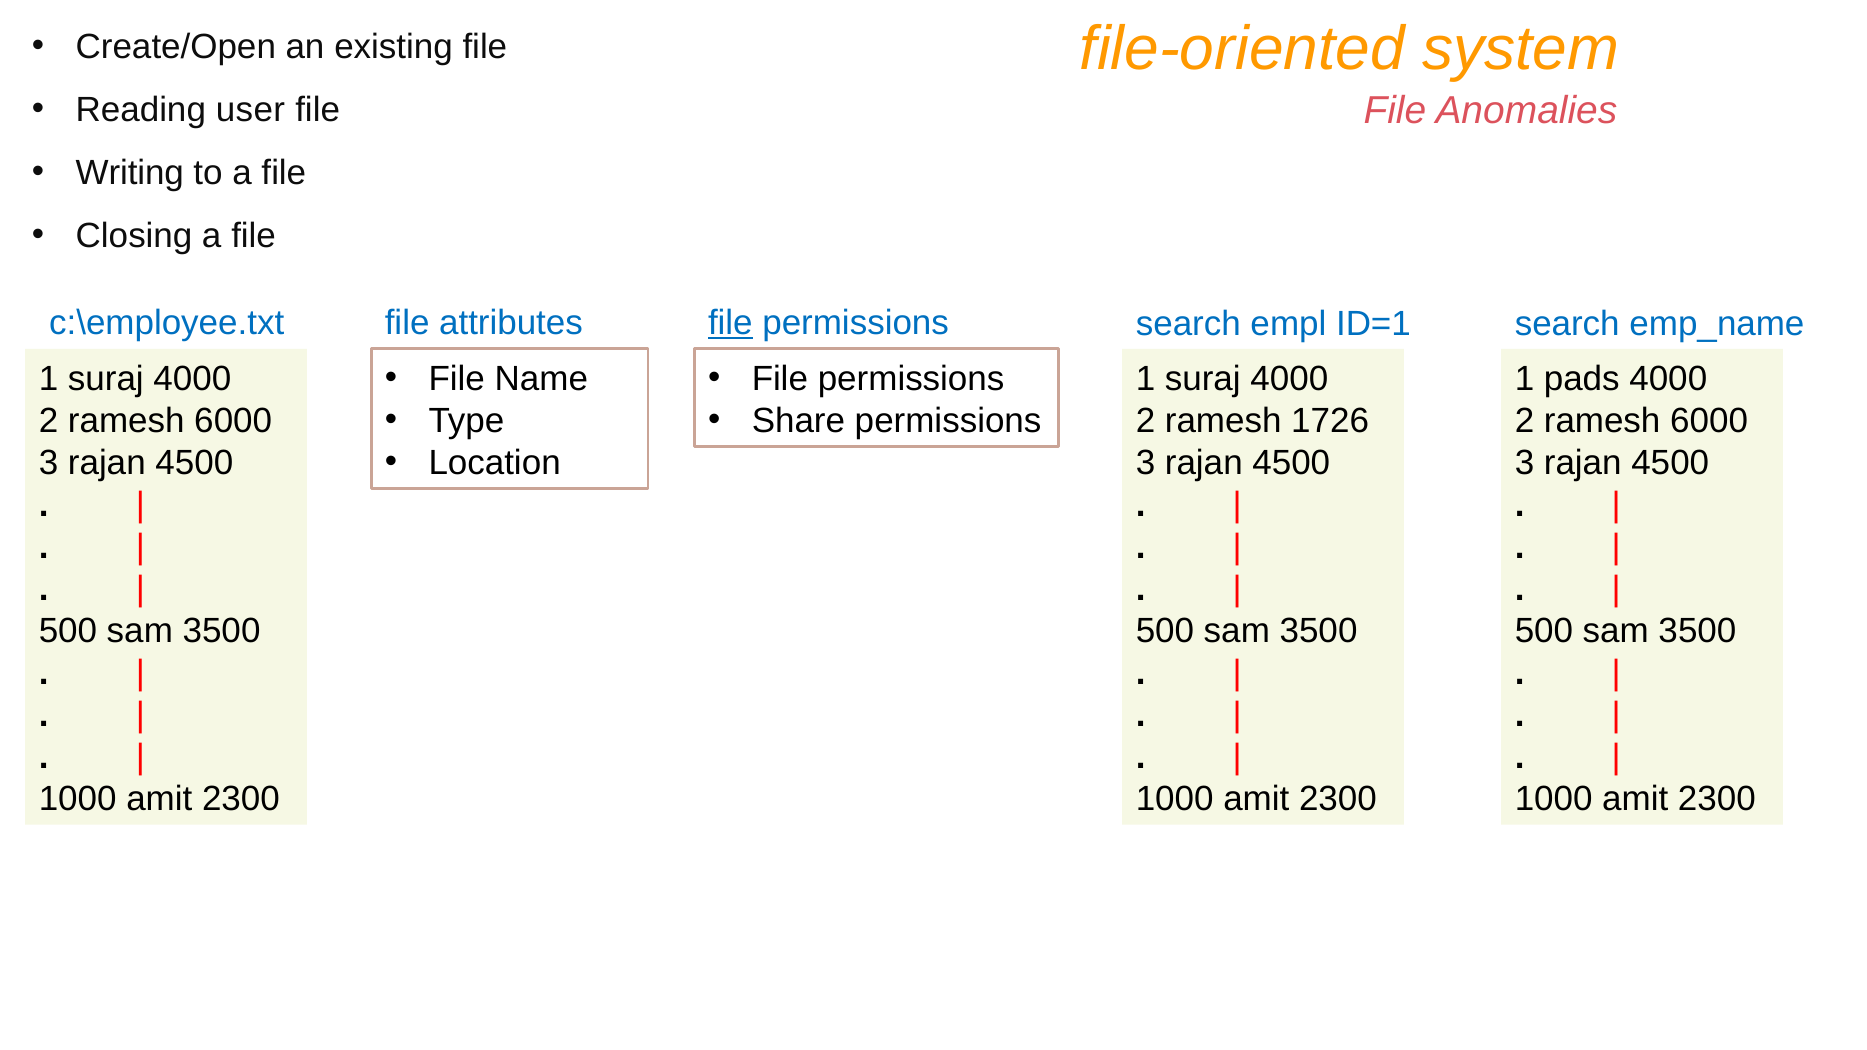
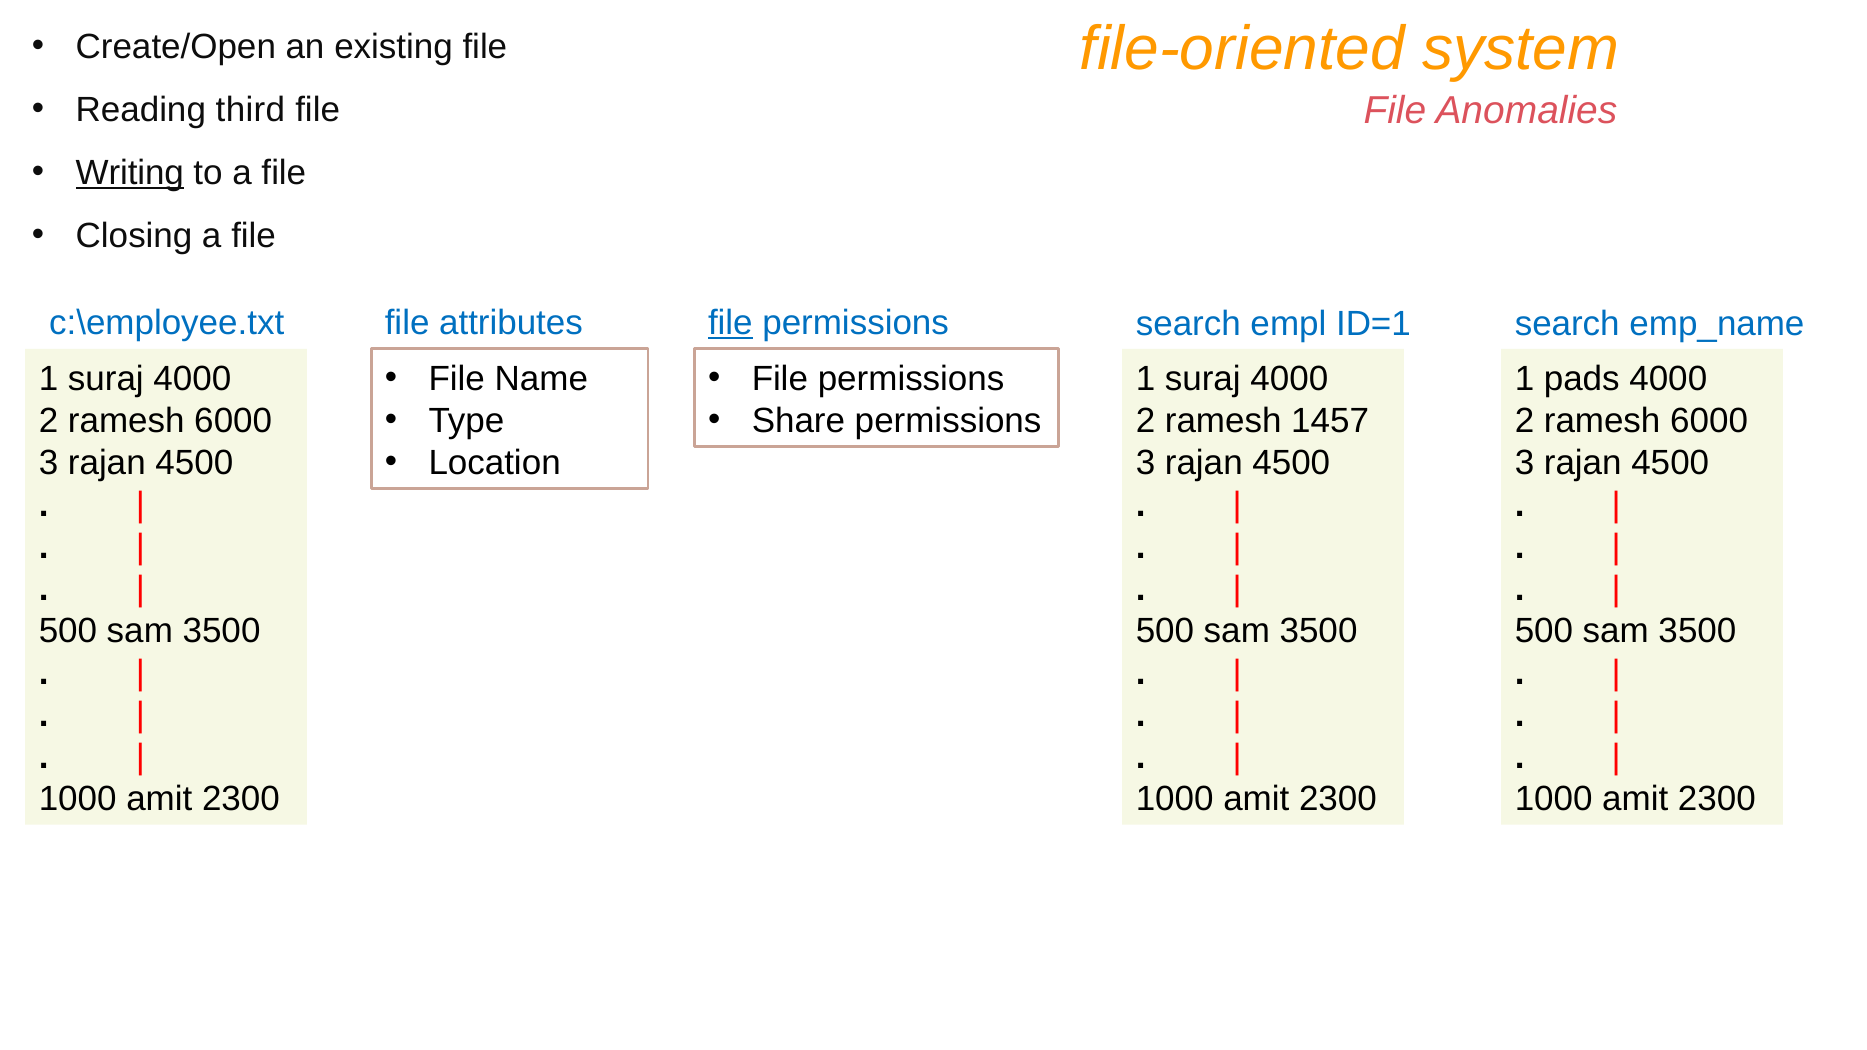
user: user -> third
Writing underline: none -> present
1726: 1726 -> 1457
